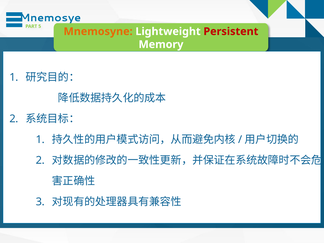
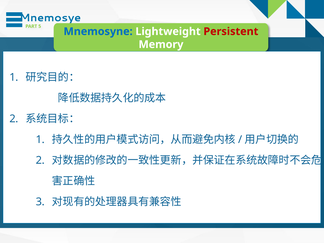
Mnemosyne colour: orange -> blue
